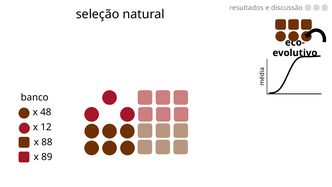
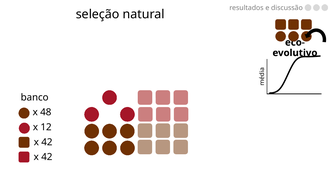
88 at (47, 142): 88 -> 42
89 at (47, 157): 89 -> 42
